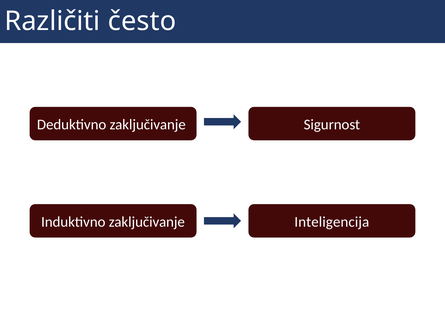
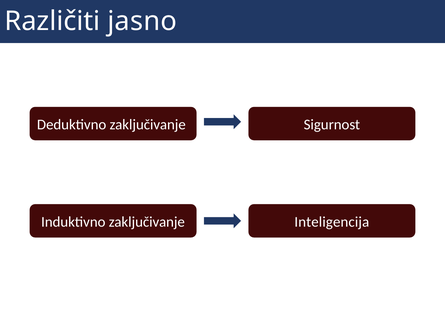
često: često -> jasno
